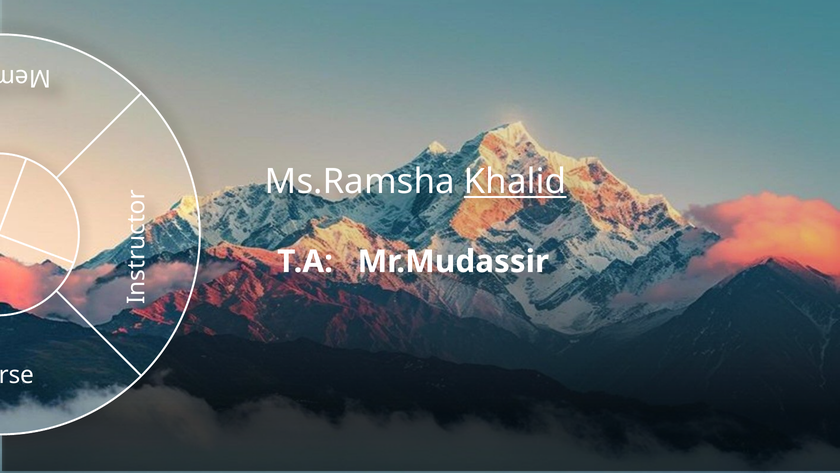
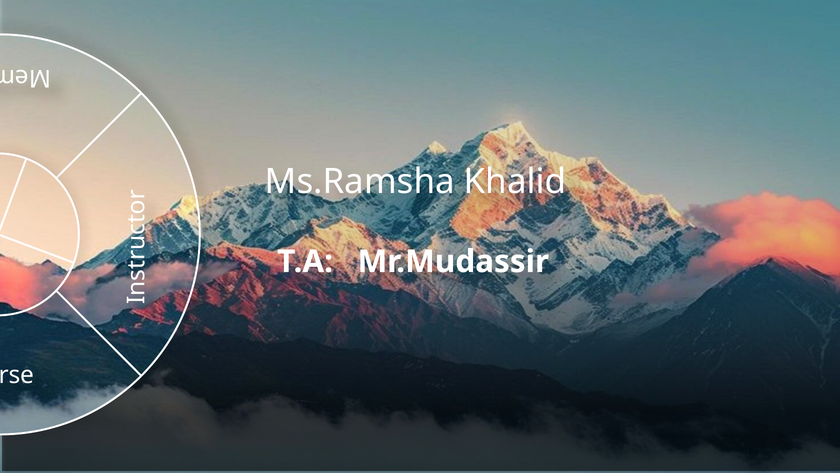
Khalid underline: present -> none
